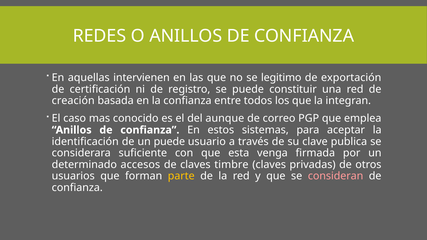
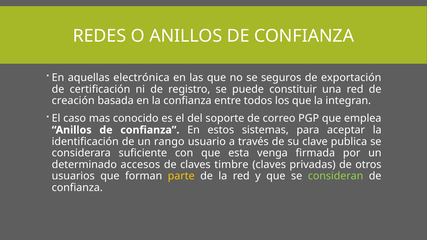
intervienen: intervienen -> electrónica
legitimo: legitimo -> seguros
aunque: aunque -> soporte
un puede: puede -> rango
consideran colour: pink -> light green
